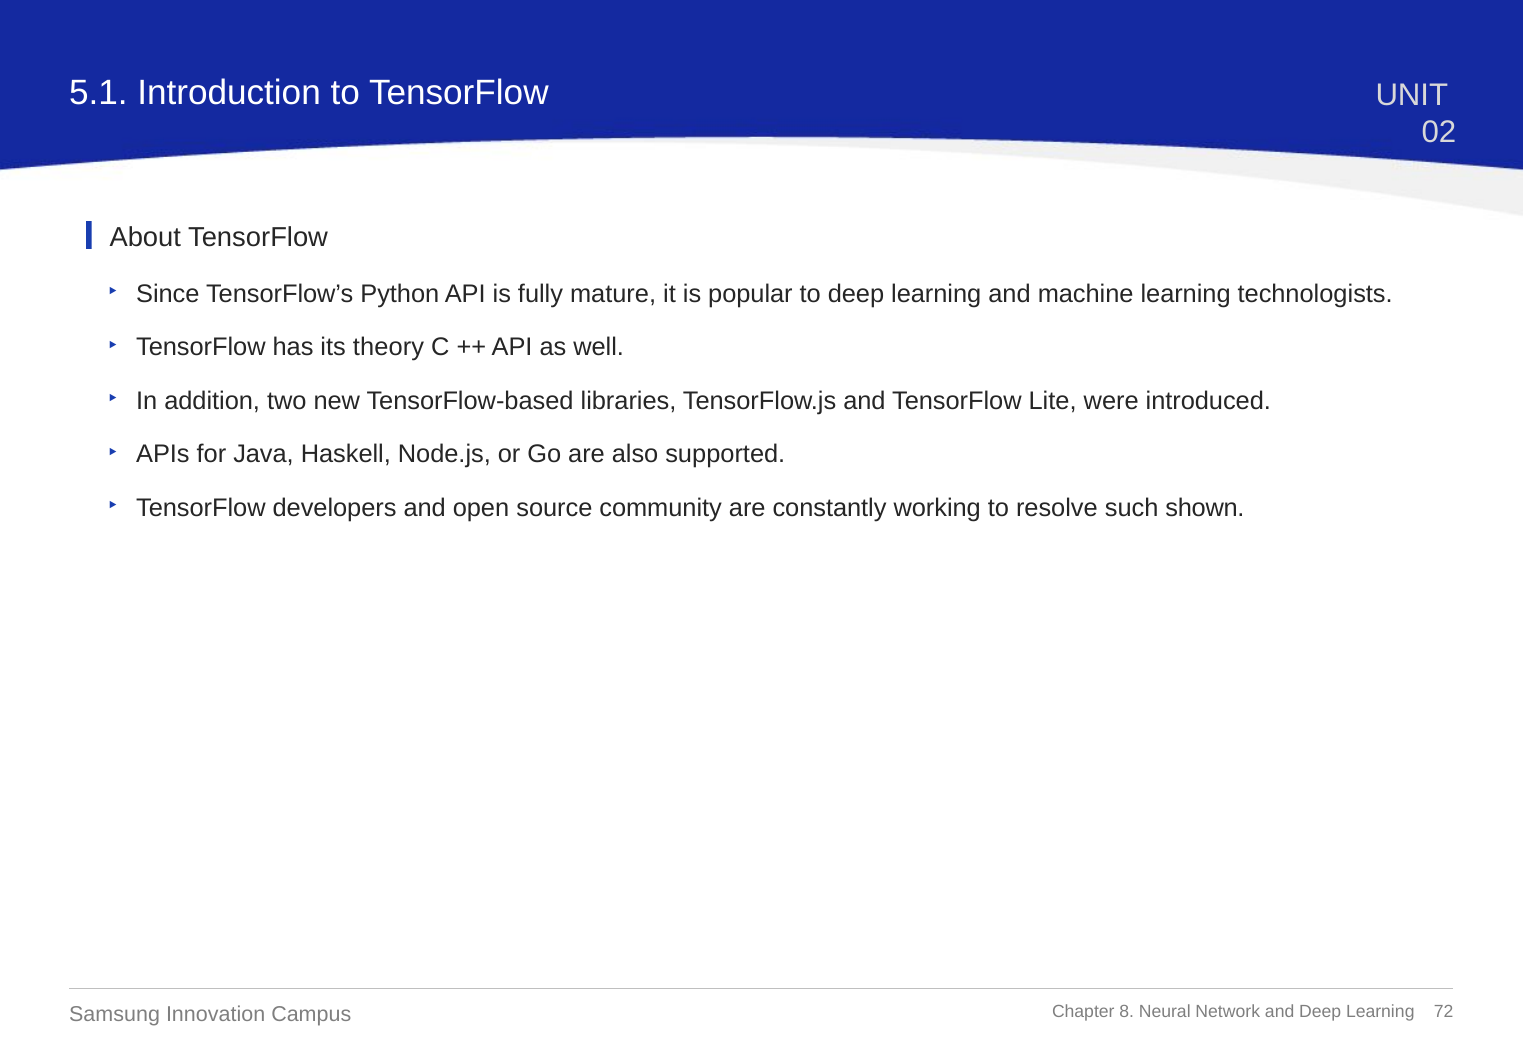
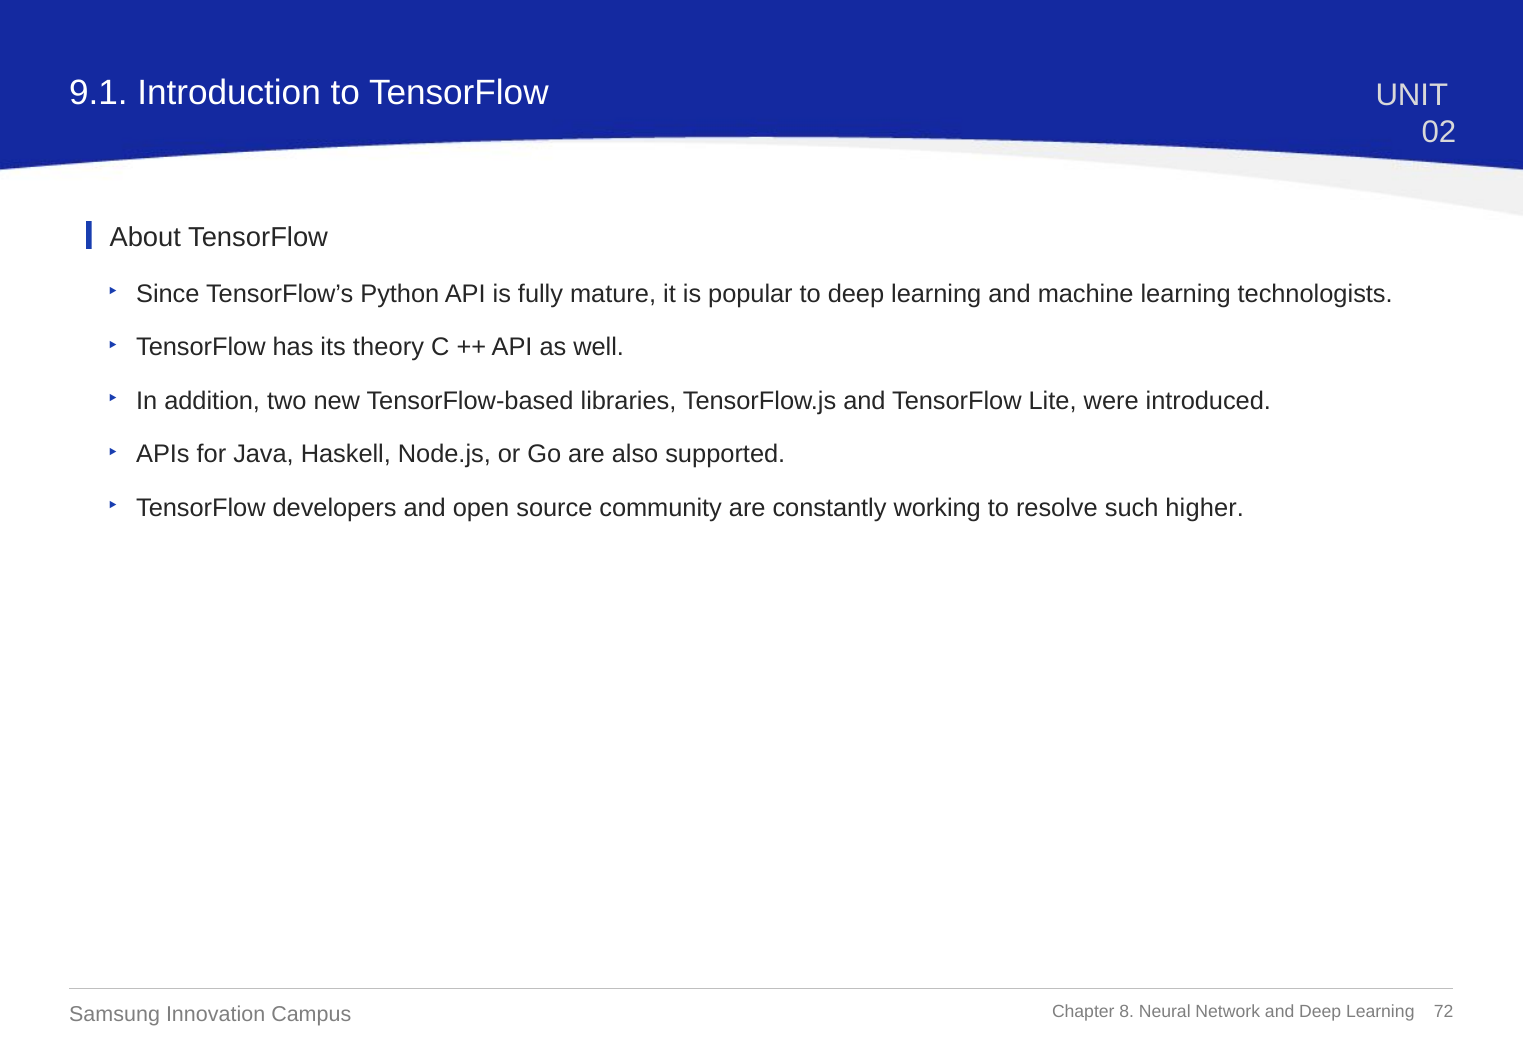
5.1: 5.1 -> 9.1
shown: shown -> higher
